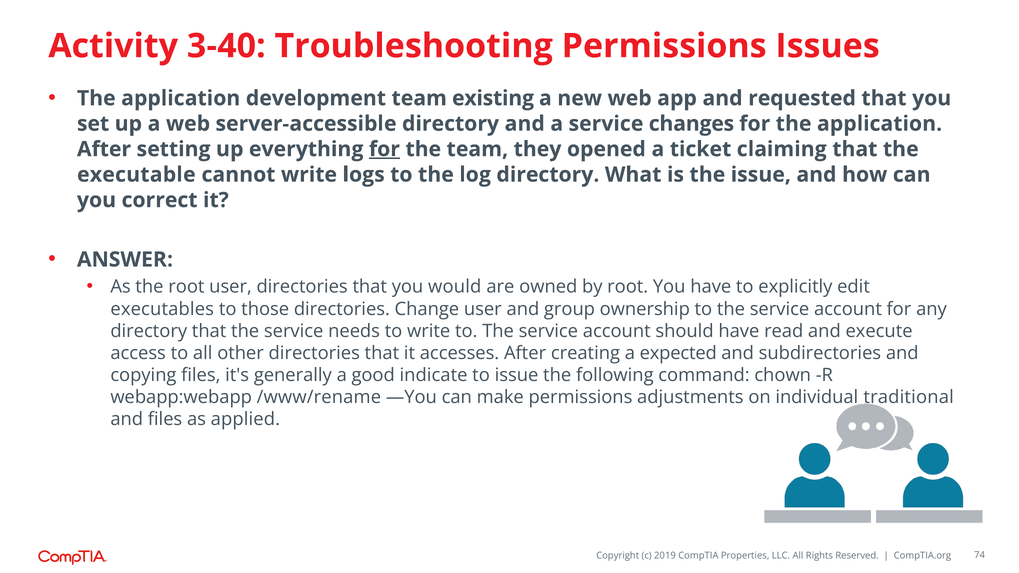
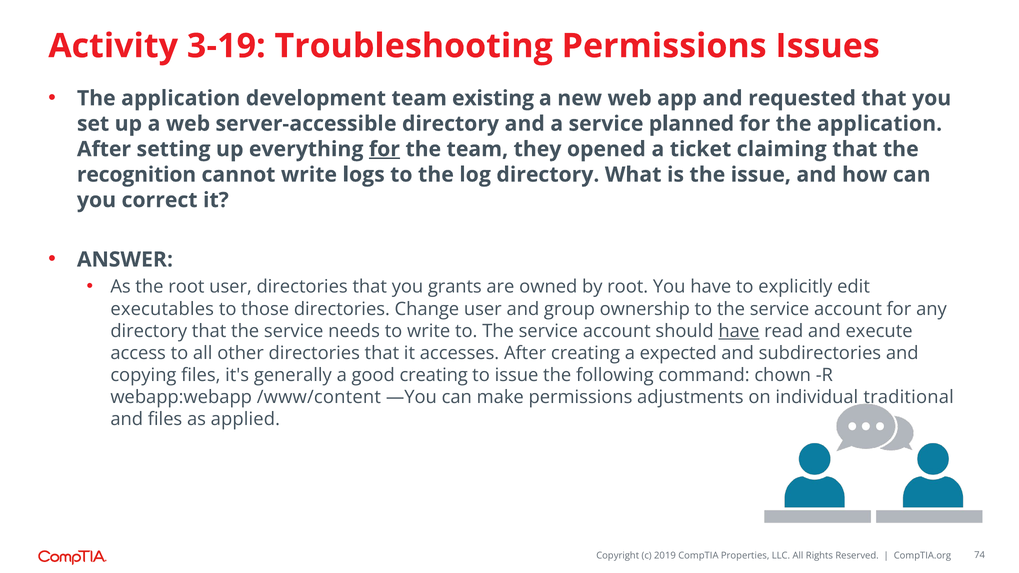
3-40: 3-40 -> 3-19
changes: changes -> planned
executable: executable -> recognition
would: would -> grants
have at (739, 331) underline: none -> present
good indicate: indicate -> creating
/www/rename: /www/rename -> /www/content
